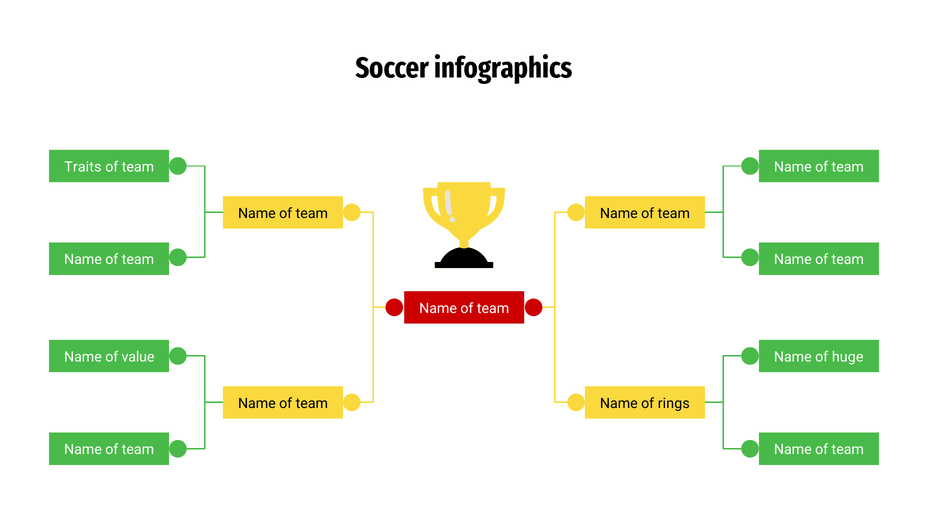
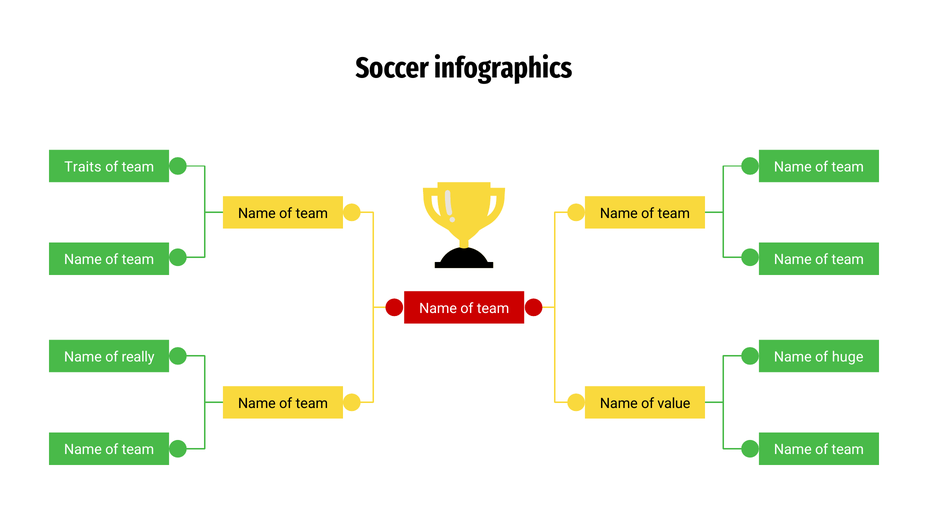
value: value -> really
rings: rings -> value
